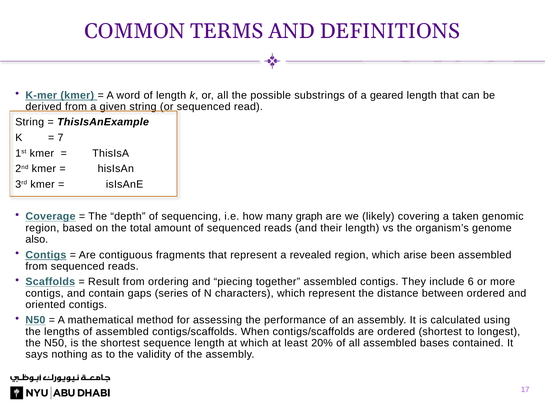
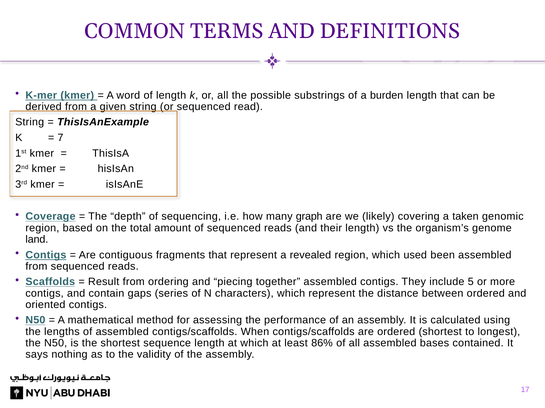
geared: geared -> burden
also: also -> land
arise: arise -> used
6: 6 -> 5
20%: 20% -> 86%
